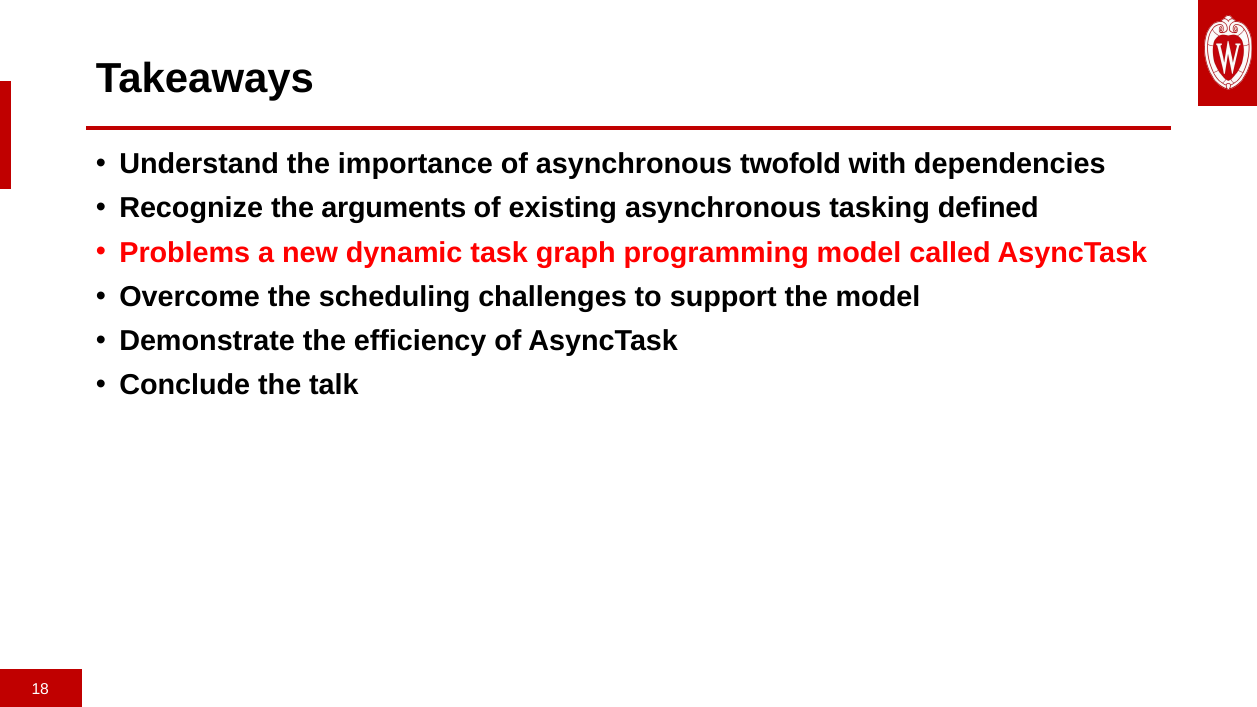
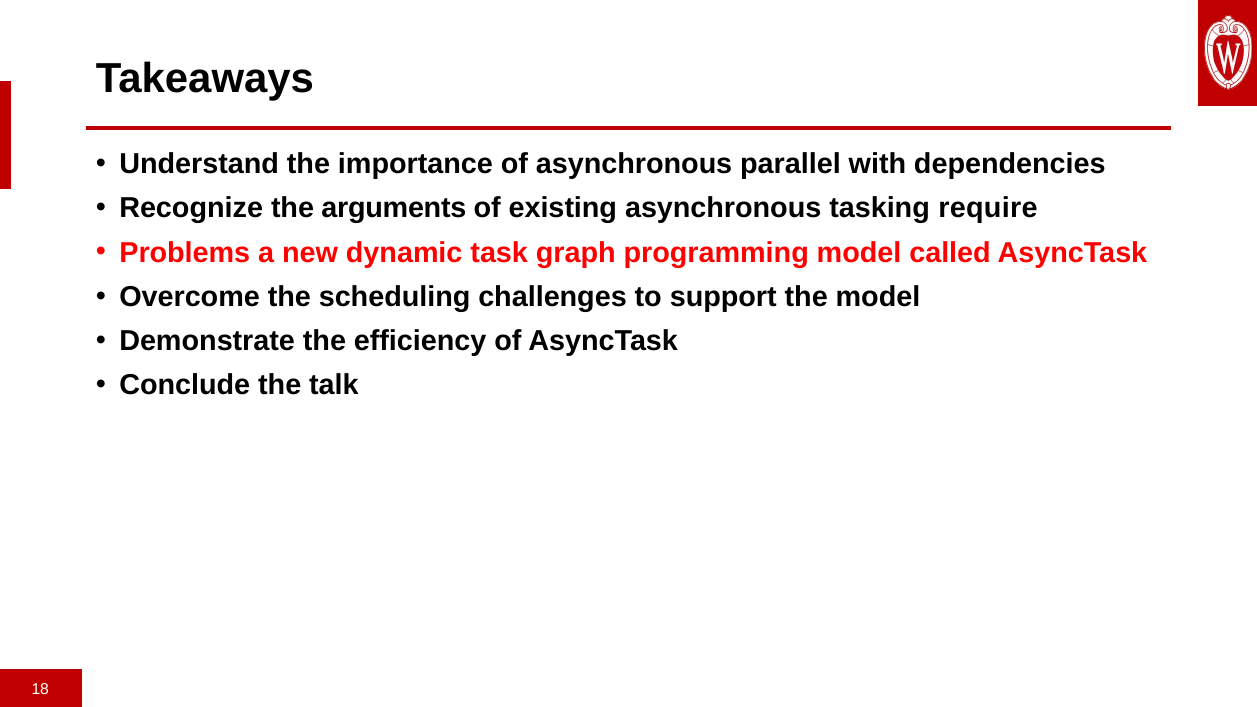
twofold: twofold -> parallel
defined: defined -> require
